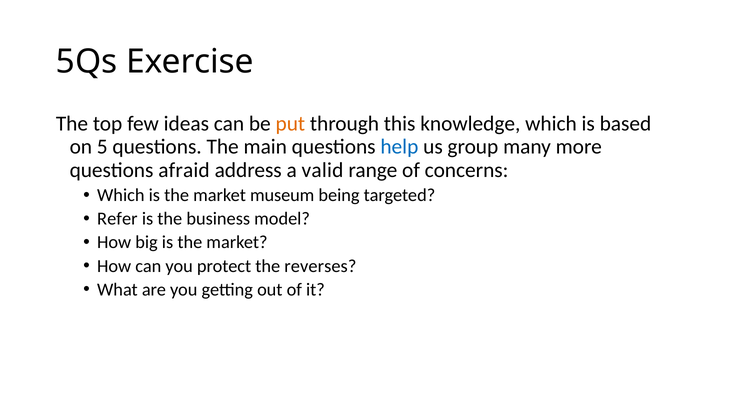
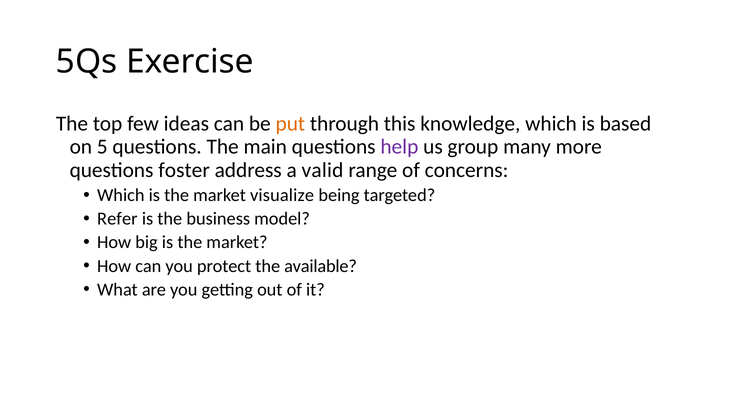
help colour: blue -> purple
afraid: afraid -> foster
museum: museum -> visualize
reverses: reverses -> available
